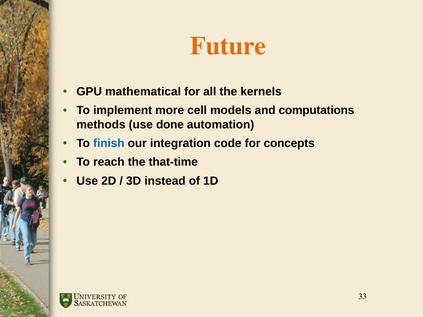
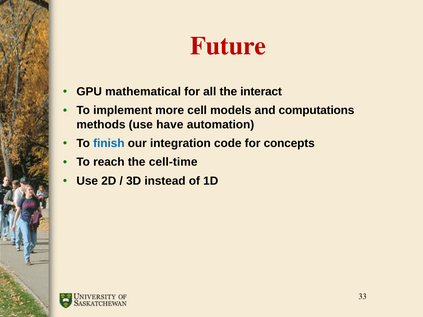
Future colour: orange -> red
kernels: kernels -> interact
done: done -> have
that-time: that-time -> cell-time
